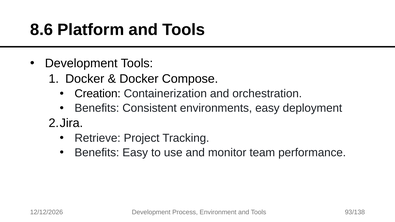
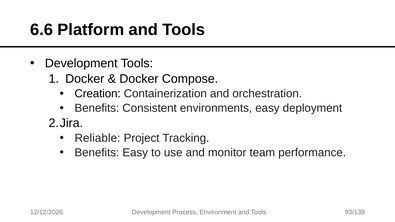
8.6: 8.6 -> 6.6
Retrieve: Retrieve -> Reliable
